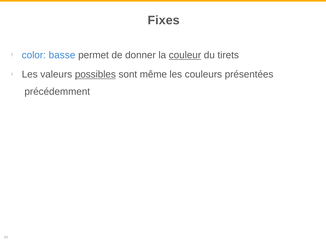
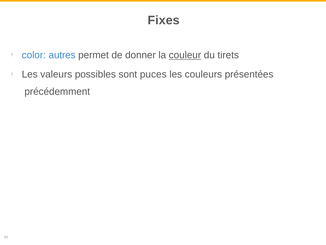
basse: basse -> autres
possibles underline: present -> none
même: même -> puces
